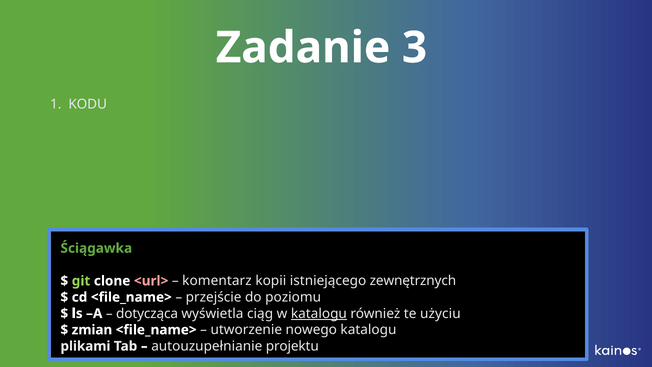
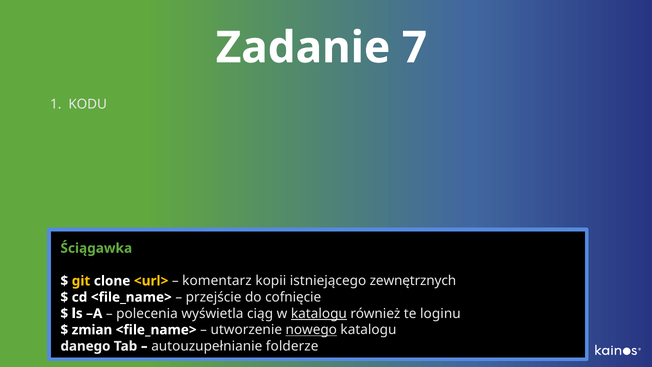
3: 3 -> 7
git colour: light green -> yellow
<url> colour: pink -> yellow
poziomu: poziomu -> cofnięcie
dotycząca: dotycząca -> polecenia
użyciu: użyciu -> loginu
nowego underline: none -> present
plikami: plikami -> danego
projektu: projektu -> folderze
